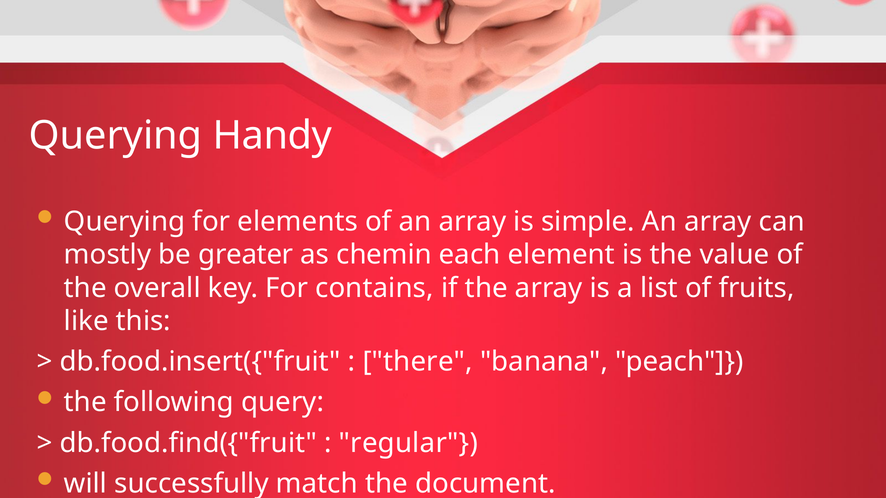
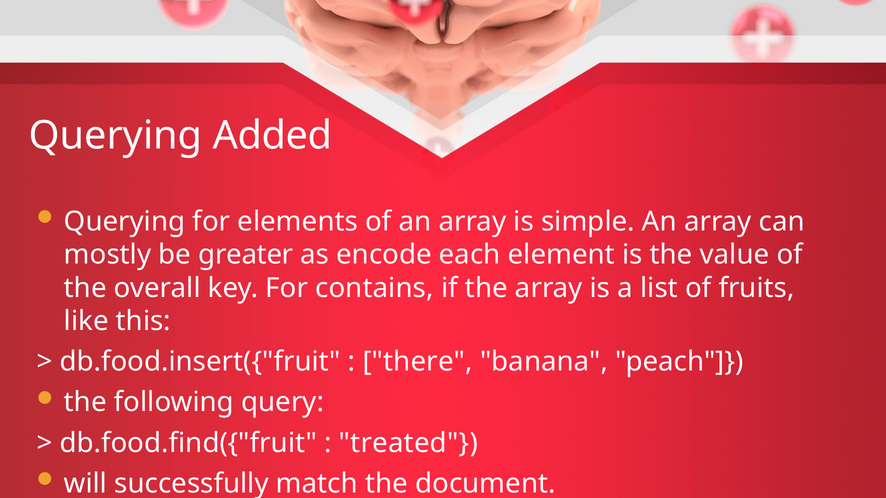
Handy: Handy -> Added
chemin: chemin -> encode
regular: regular -> treated
